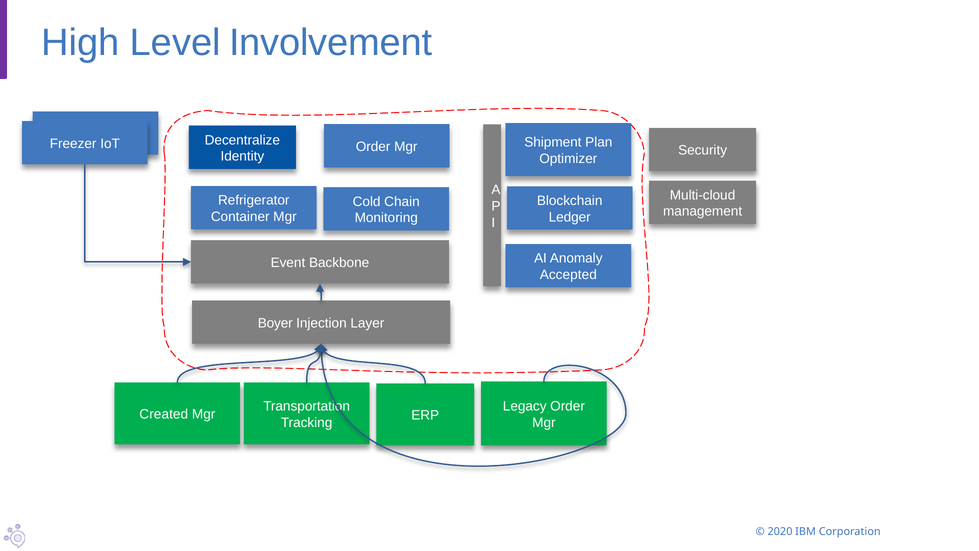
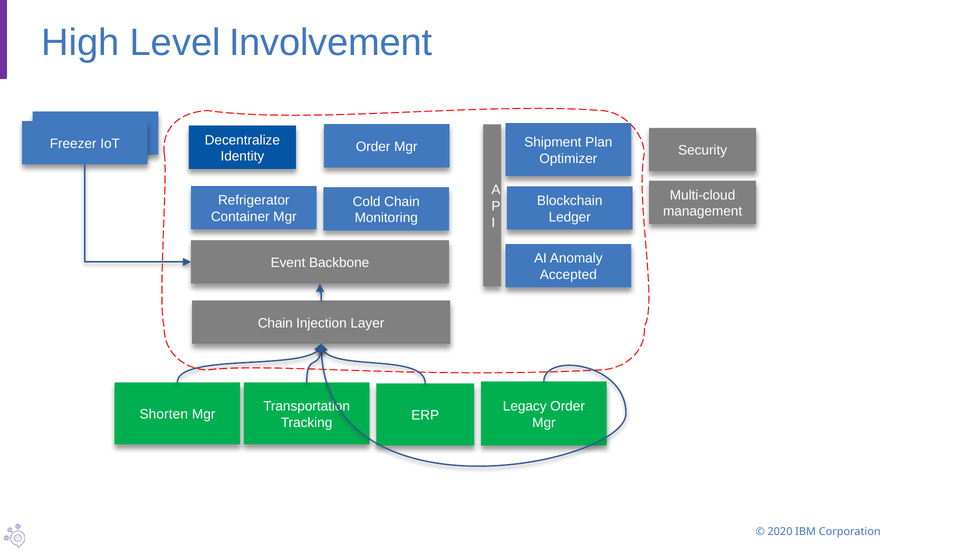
Boyer at (275, 323): Boyer -> Chain
Created: Created -> Shorten
